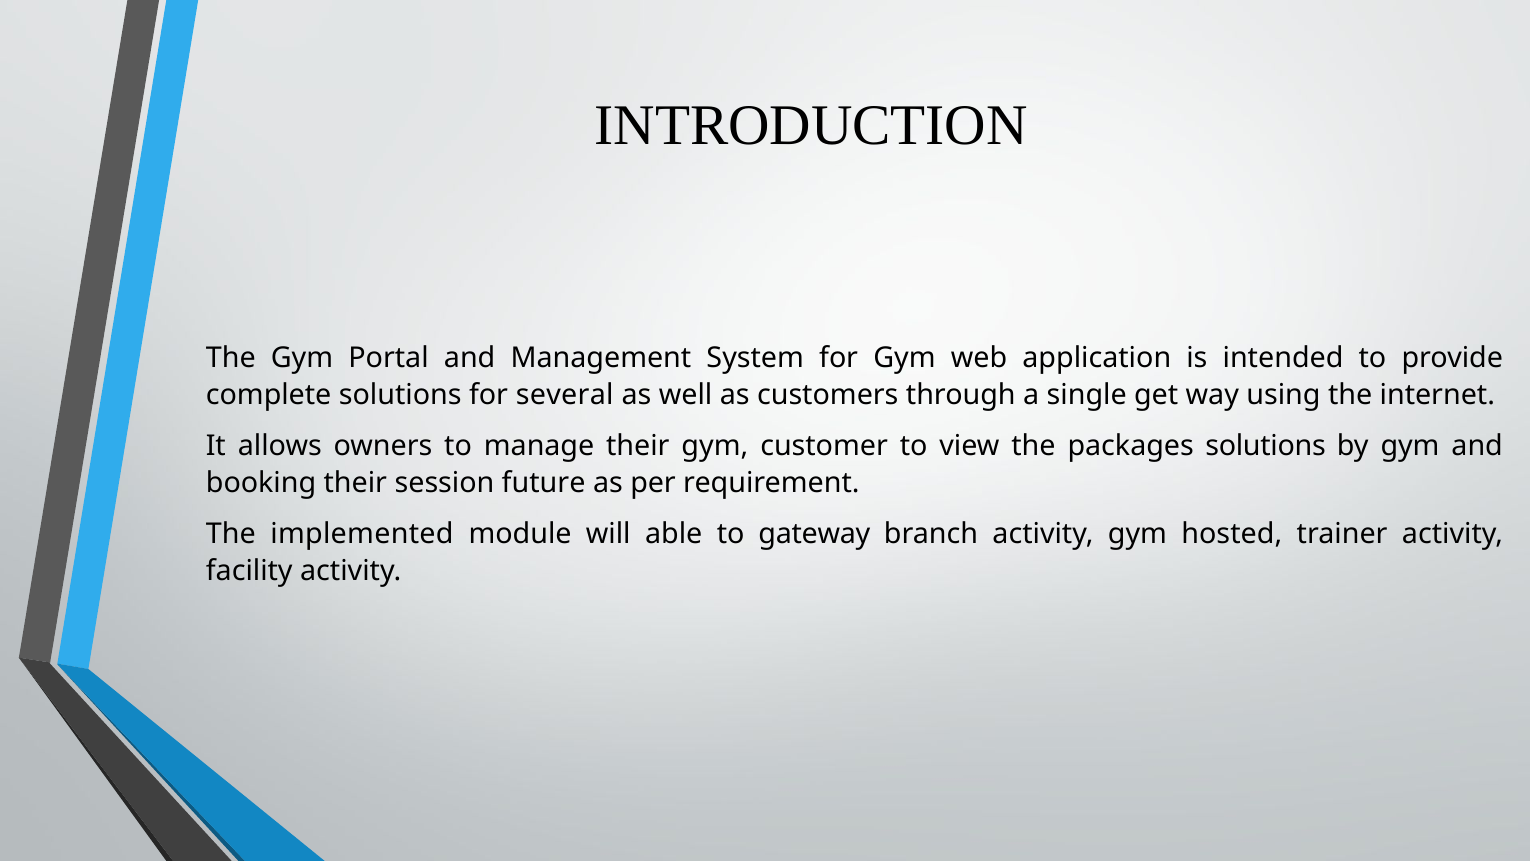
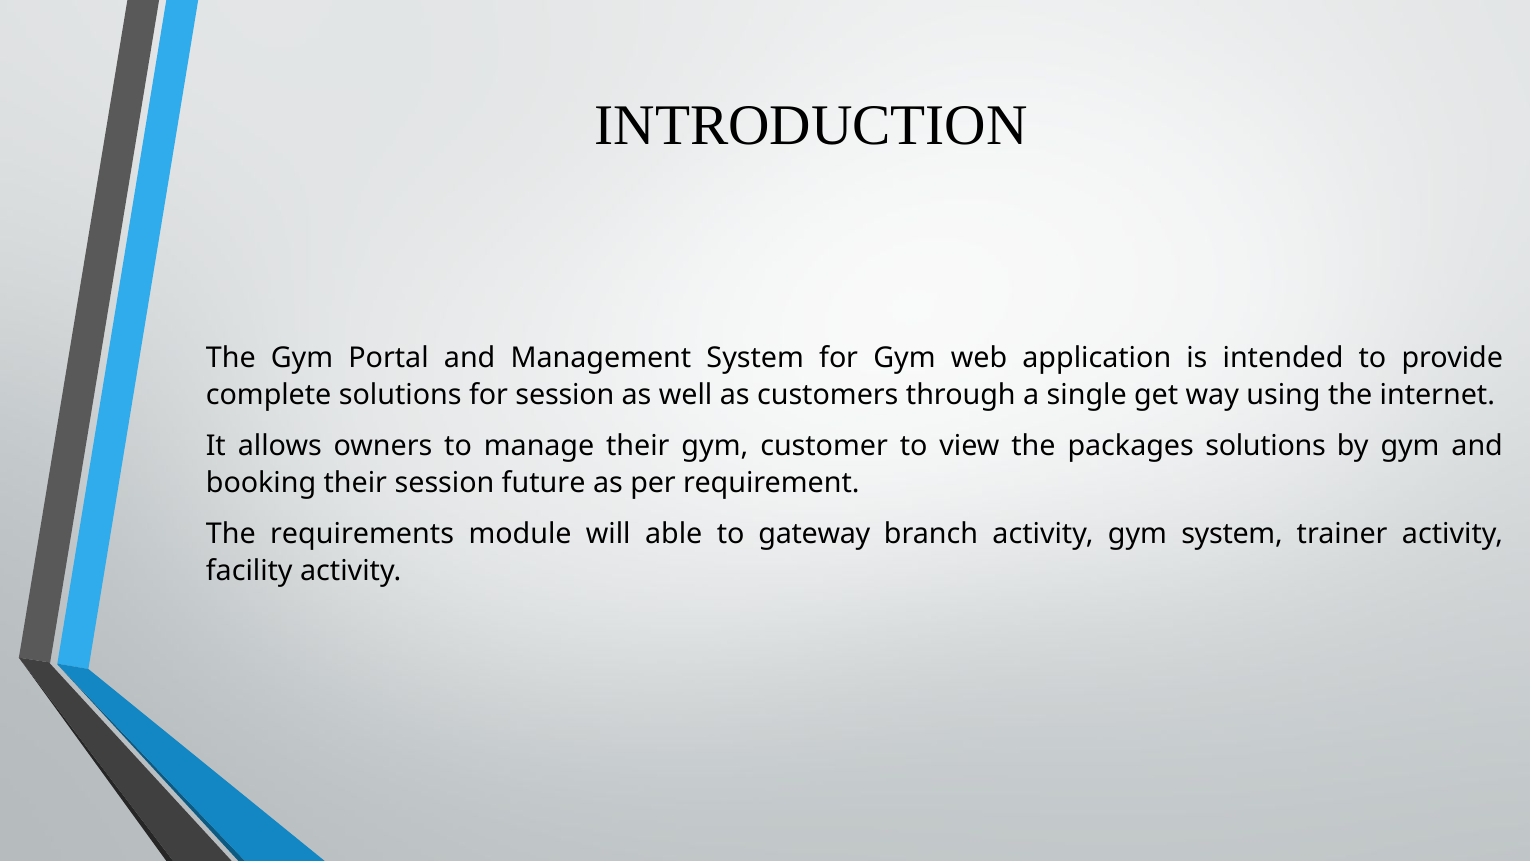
for several: several -> session
implemented: implemented -> requirements
gym hosted: hosted -> system
